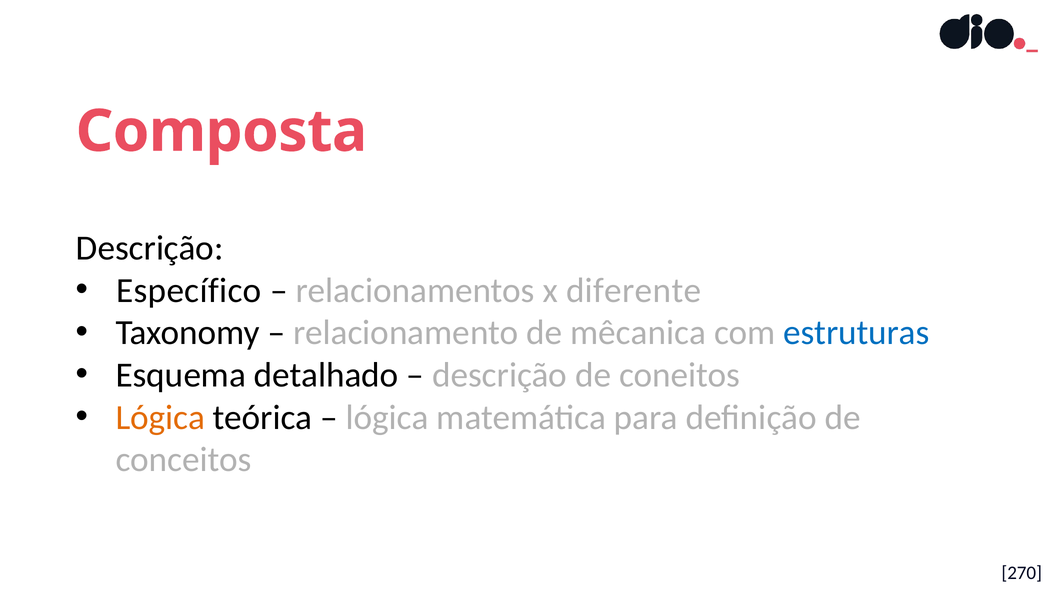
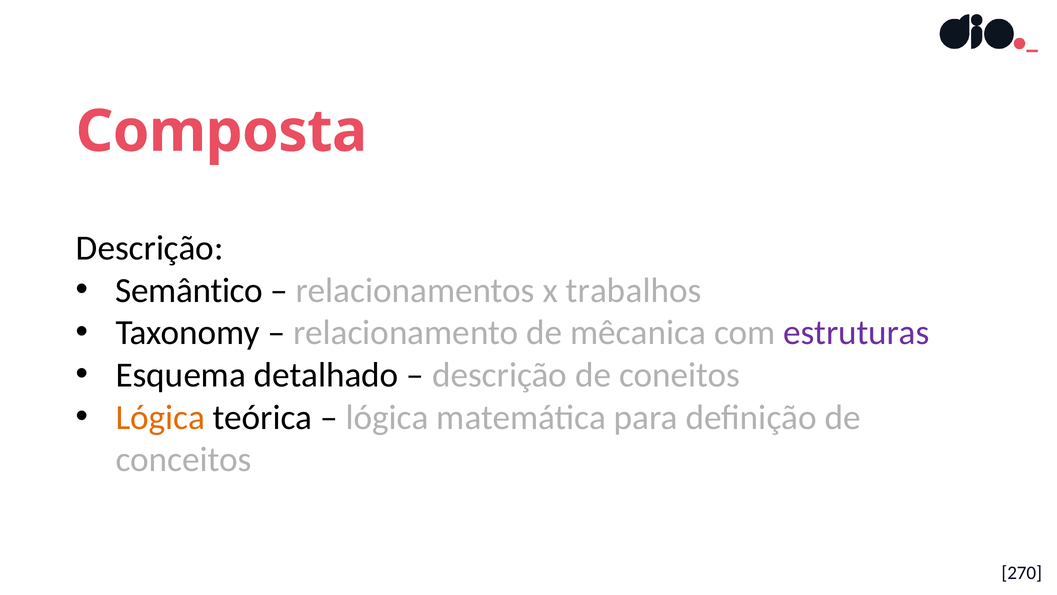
Específico: Específico -> Semântico
diferente: diferente -> trabalhos
estruturas colour: blue -> purple
